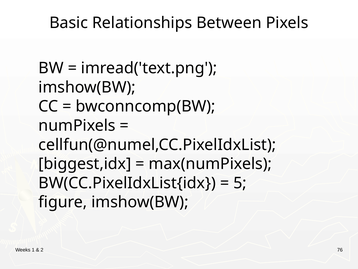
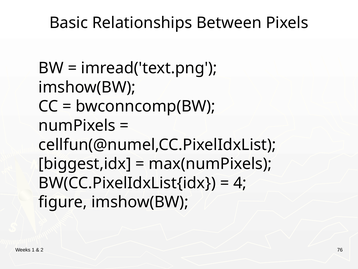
5: 5 -> 4
